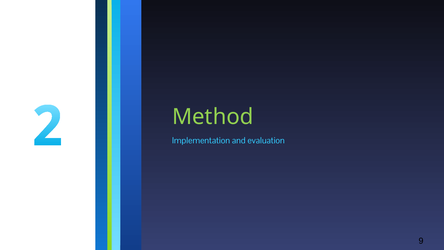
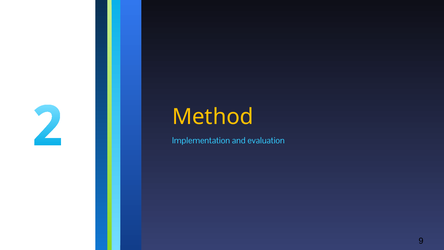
Method colour: light green -> yellow
